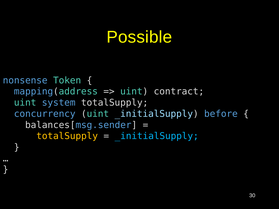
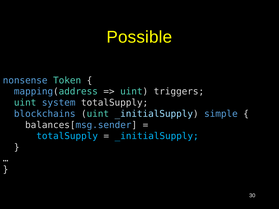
contract: contract -> triggers
concurrency: concurrency -> blockchains
before: before -> simple
totalSupply at (67, 136) colour: yellow -> light blue
